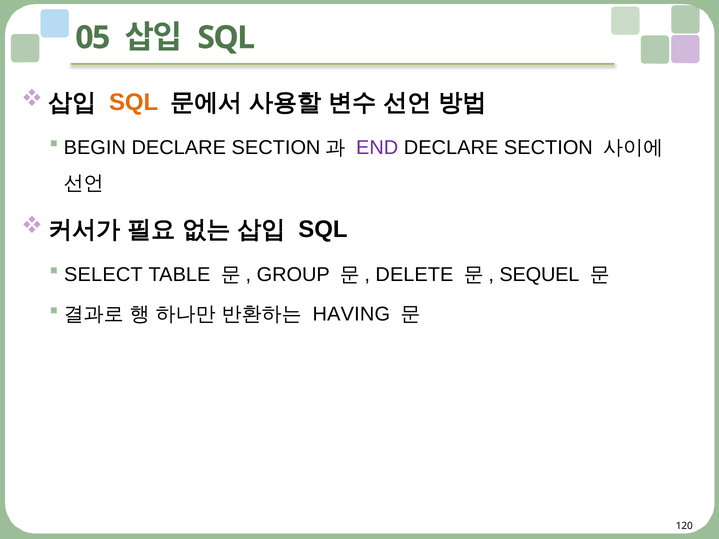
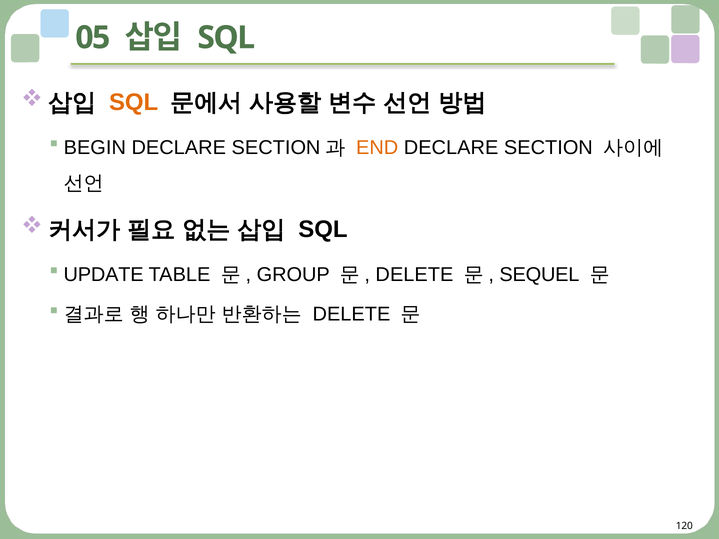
END colour: purple -> orange
SELECT: SELECT -> UPDATE
HAVING at (351, 315): HAVING -> DELETE
